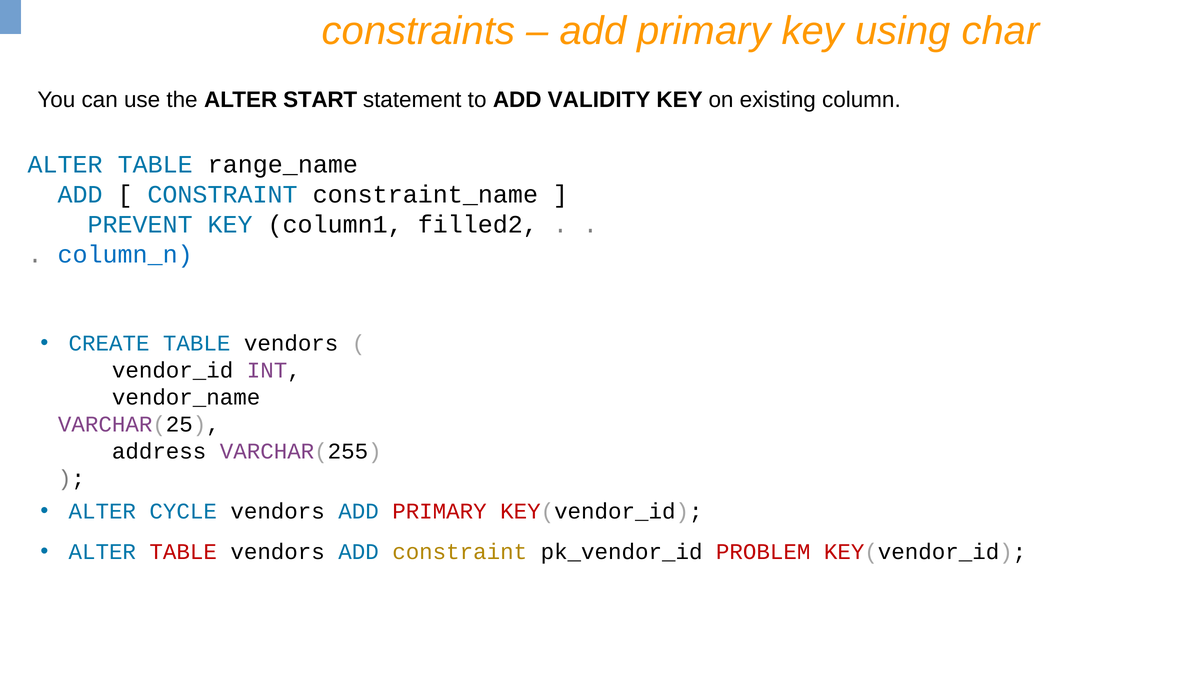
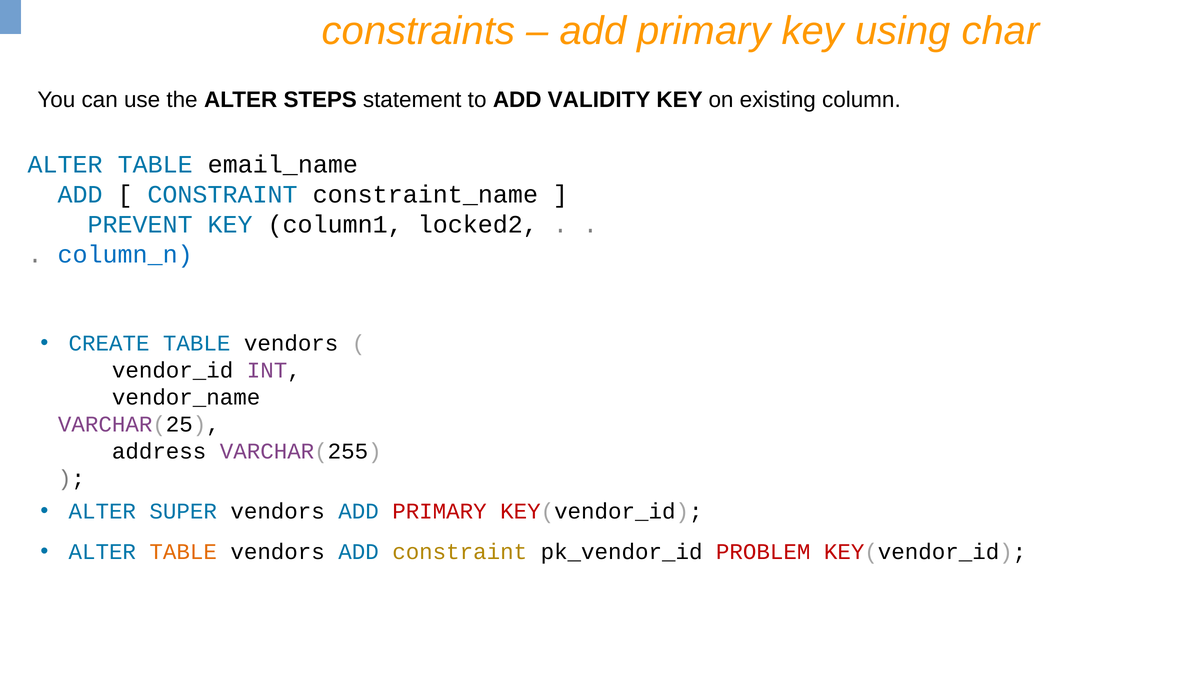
START: START -> STEPS
range_name: range_name -> email_name
filled2: filled2 -> locked2
CYCLE: CYCLE -> SUPER
TABLE at (183, 552) colour: red -> orange
